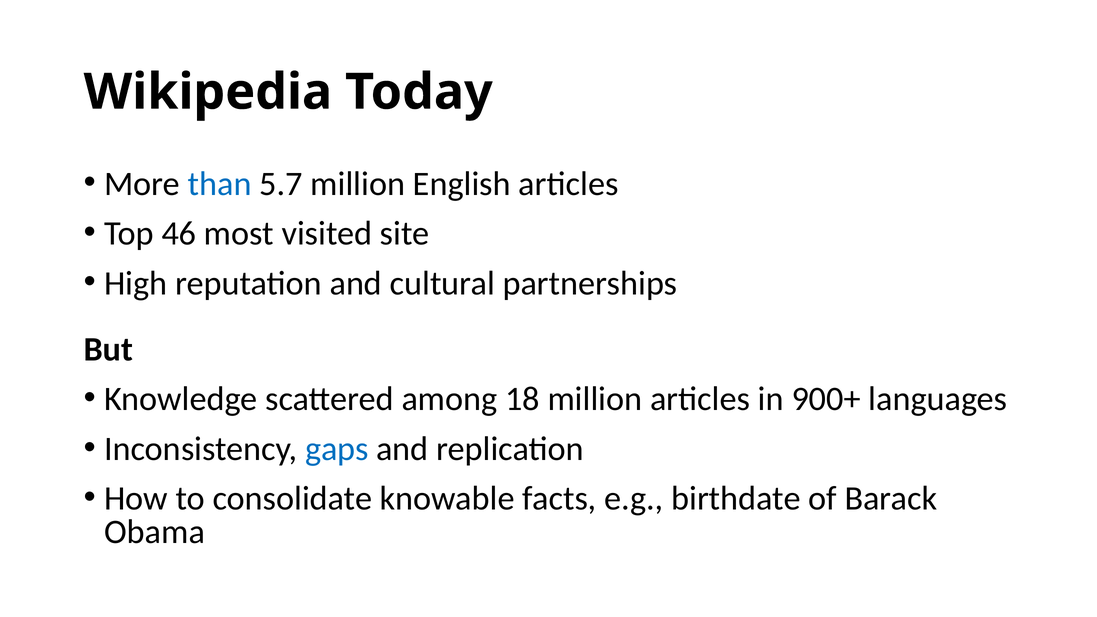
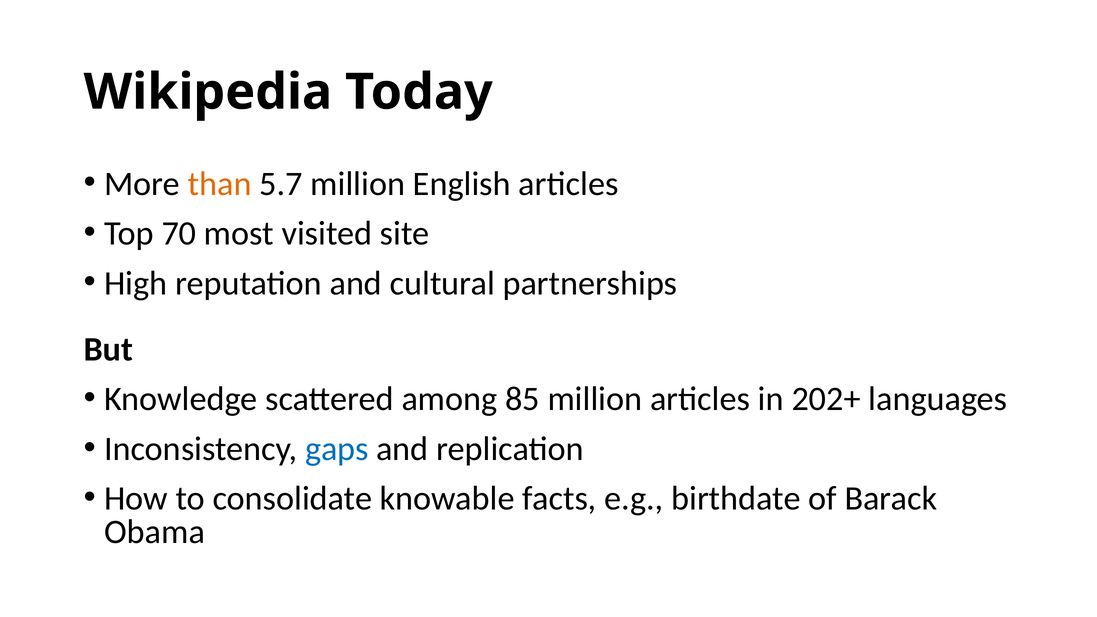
than colour: blue -> orange
46: 46 -> 70
18: 18 -> 85
900+: 900+ -> 202+
